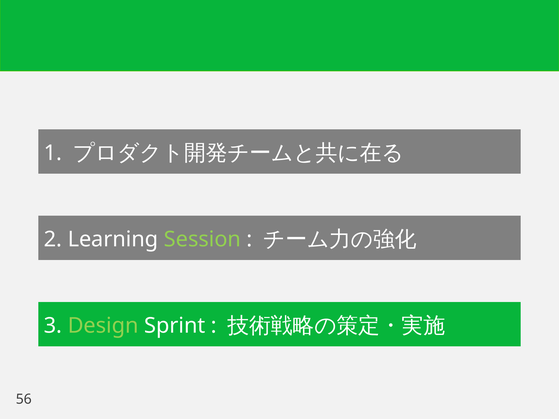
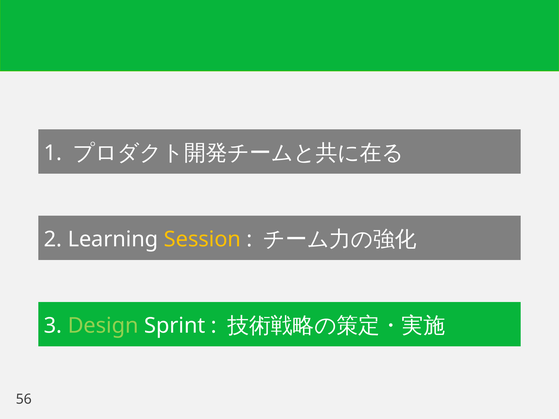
Session colour: light green -> yellow
